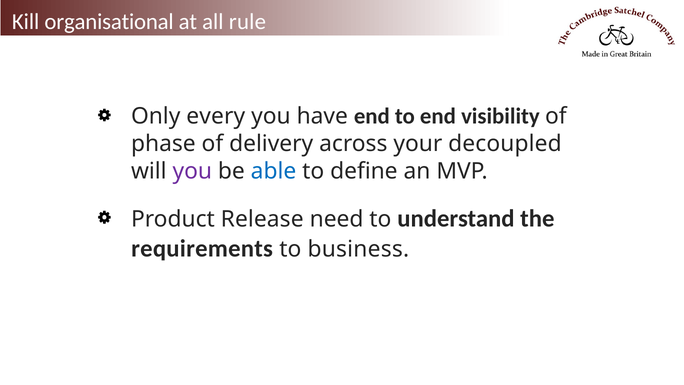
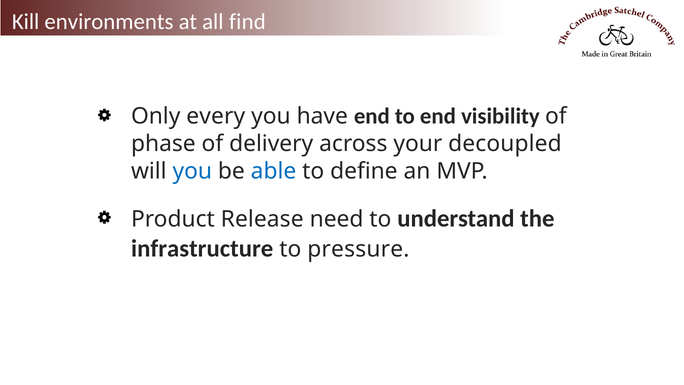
organisational: organisational -> environments
rule: rule -> find
you at (192, 171) colour: purple -> blue
requirements: requirements -> infrastructure
business: business -> pressure
